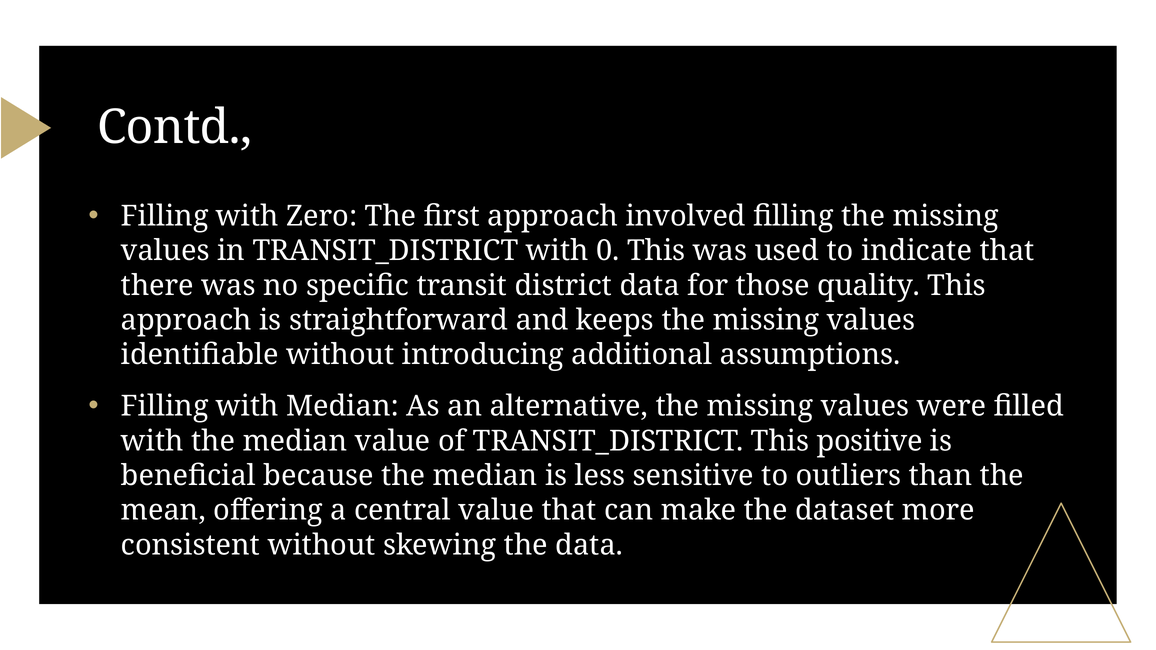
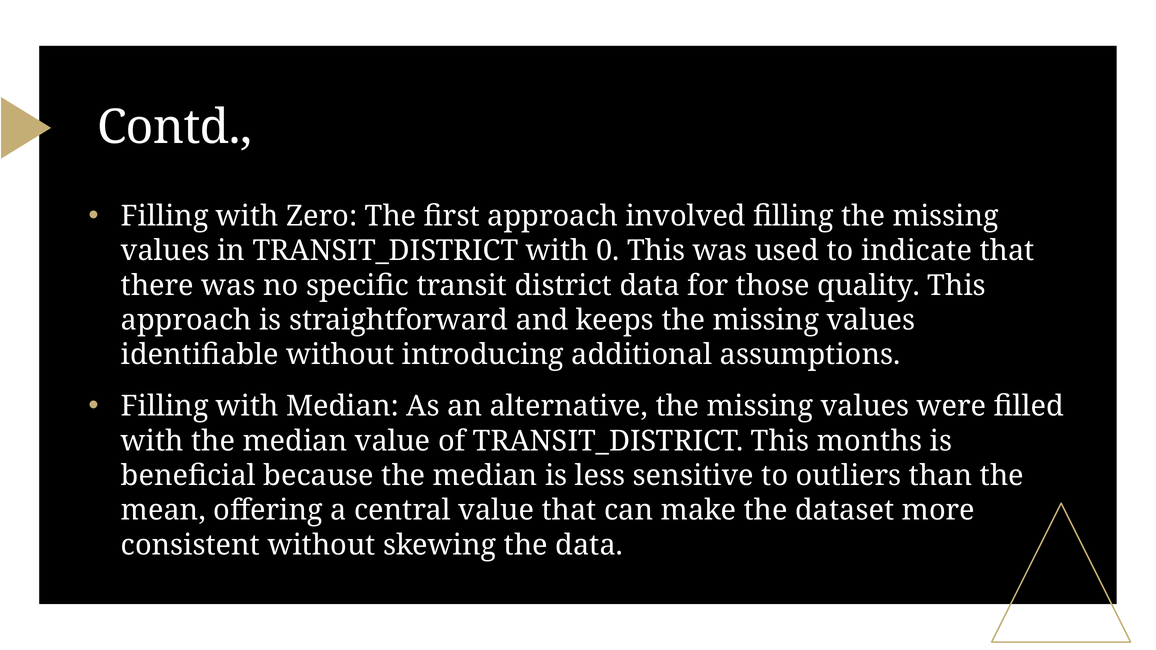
positive: positive -> months
